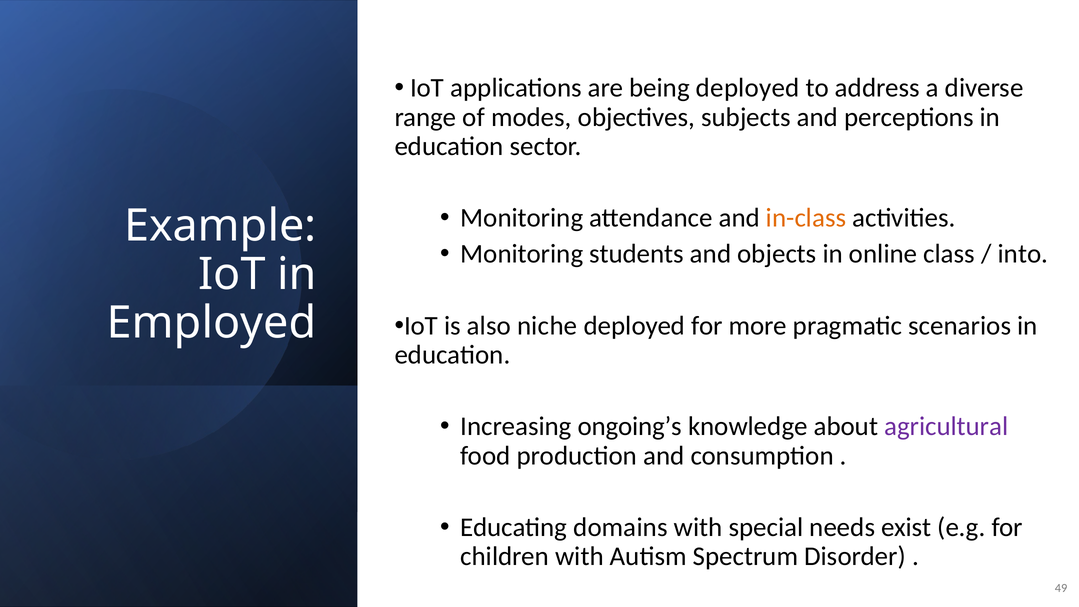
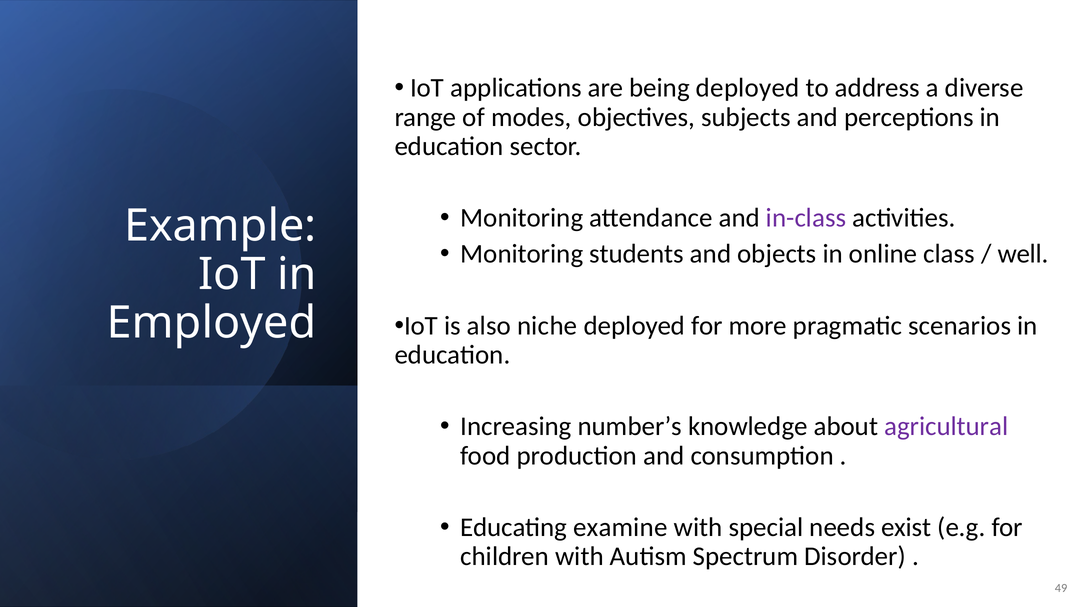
in-class colour: orange -> purple
into: into -> well
ongoing’s: ongoing’s -> number’s
domains: domains -> examine
